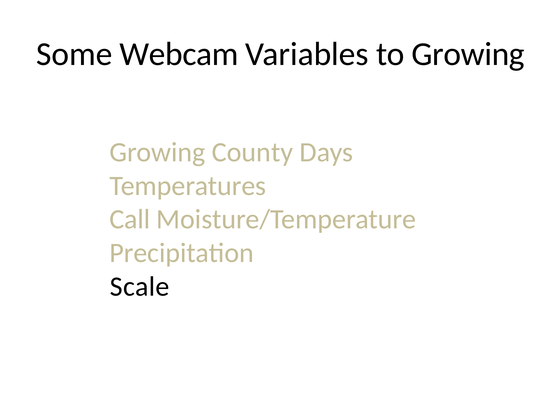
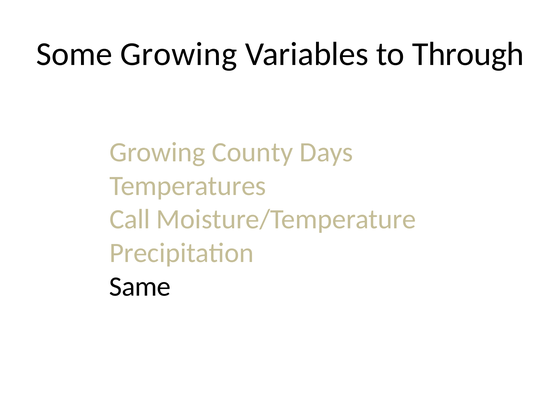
Some Webcam: Webcam -> Growing
to Growing: Growing -> Through
Scale: Scale -> Same
